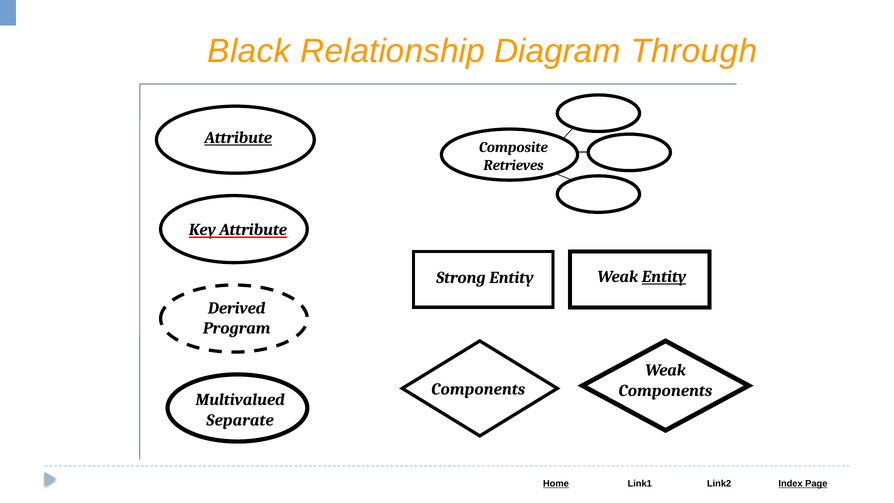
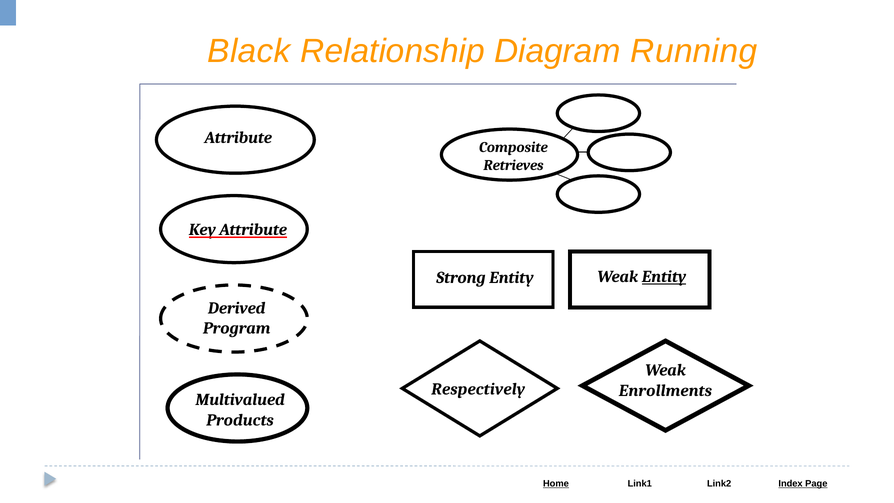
Through: Through -> Running
Attribute at (238, 138) underline: present -> none
Components at (478, 389): Components -> Respectively
Components at (665, 390): Components -> Enrollments
Separate: Separate -> Products
